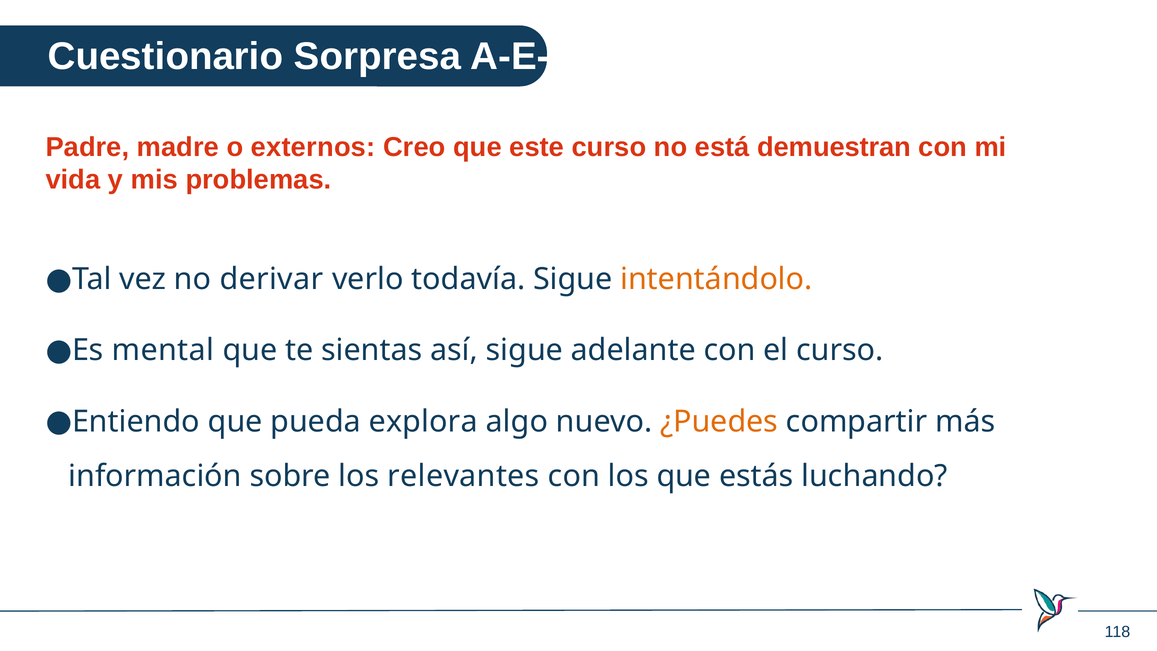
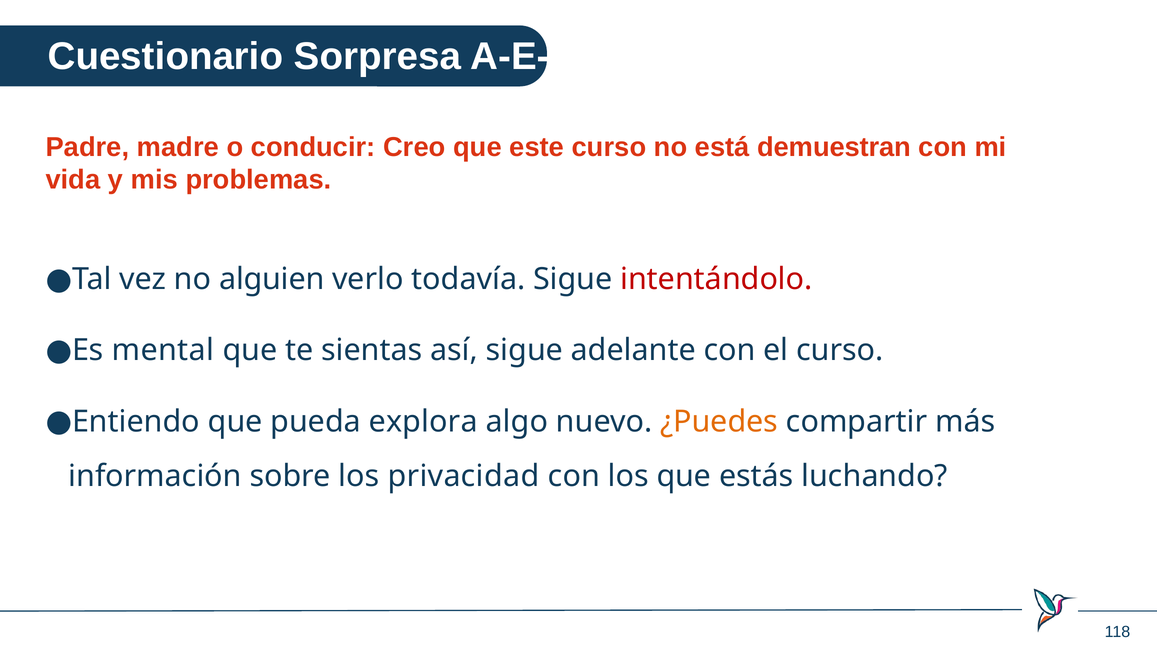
externos: externos -> conducir
derivar: derivar -> alguien
intentándolo colour: orange -> red
relevantes: relevantes -> privacidad
